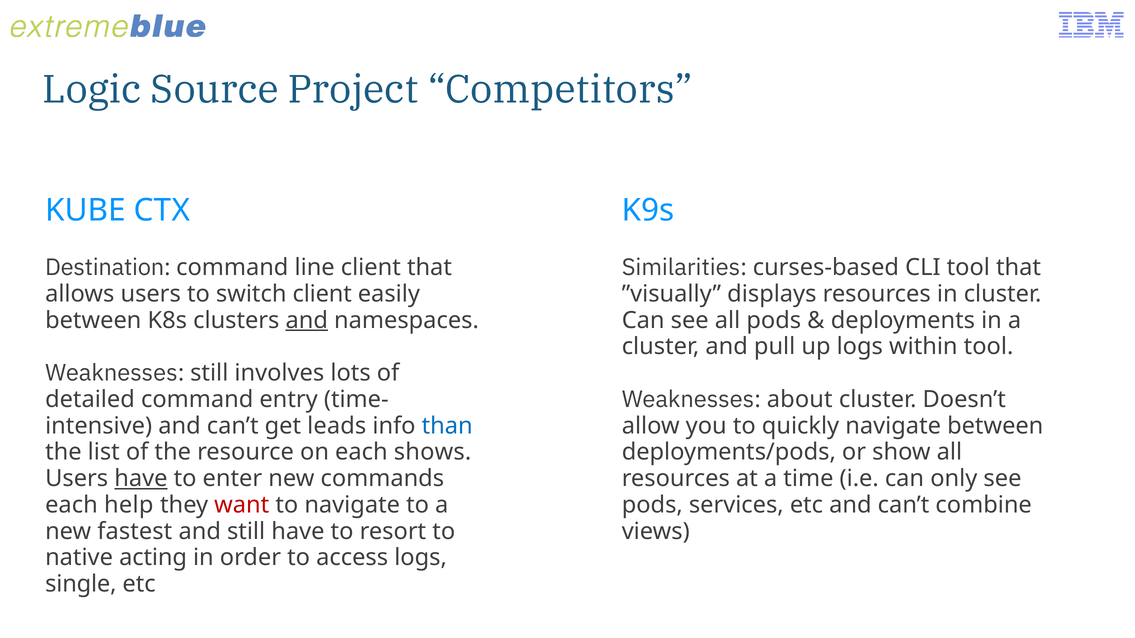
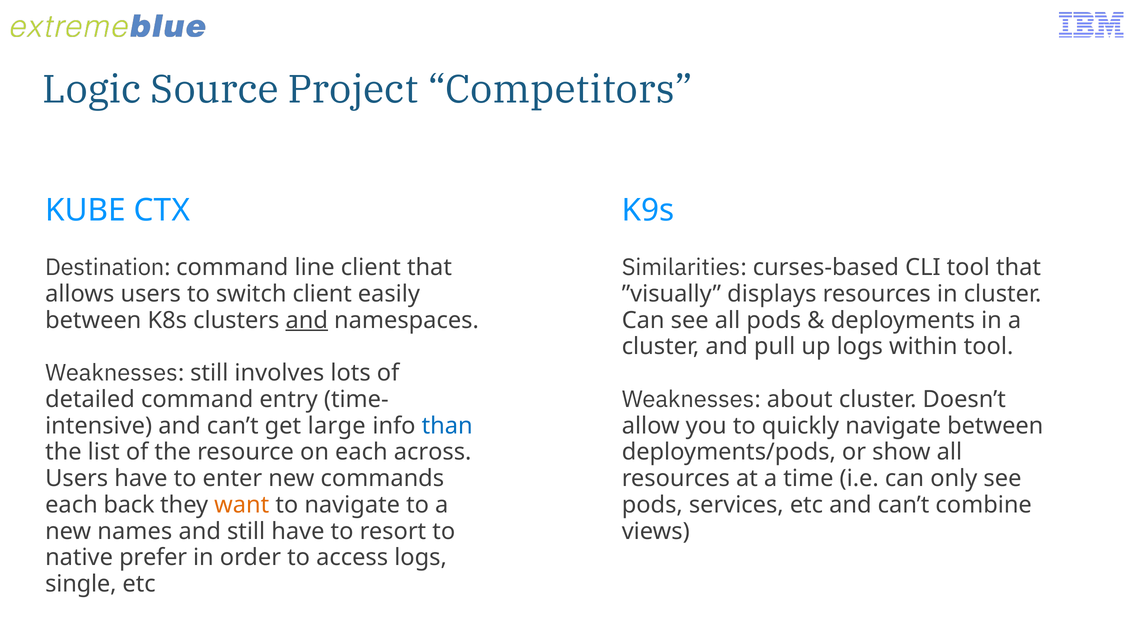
leads: leads -> large
shows: shows -> across
have at (141, 479) underline: present -> none
help: help -> back
want colour: red -> orange
fastest: fastest -> names
acting: acting -> prefer
